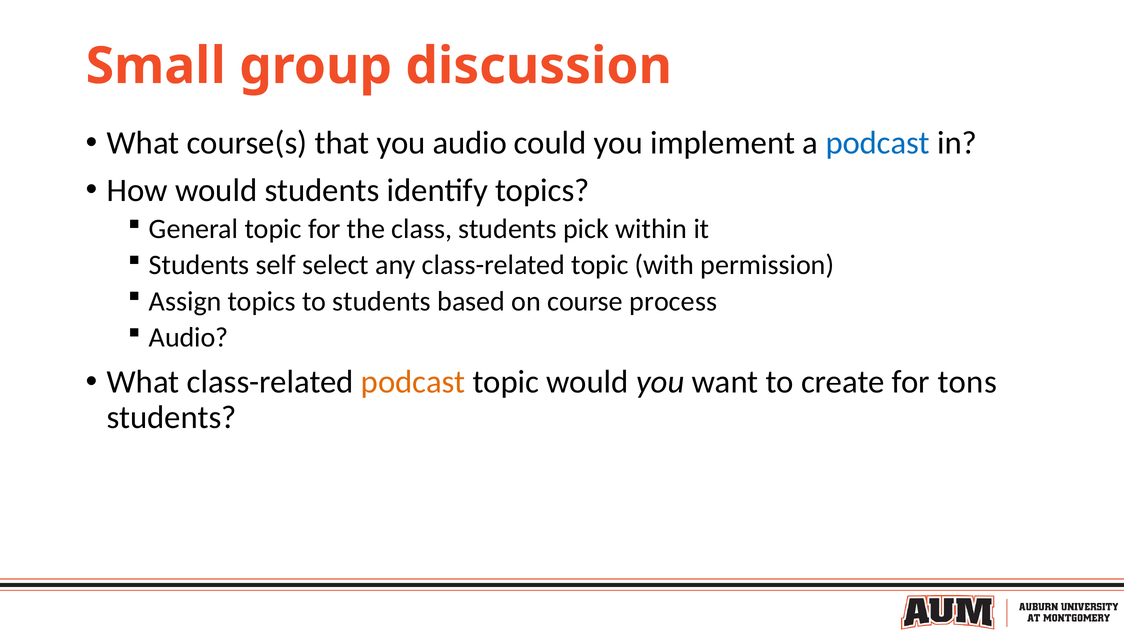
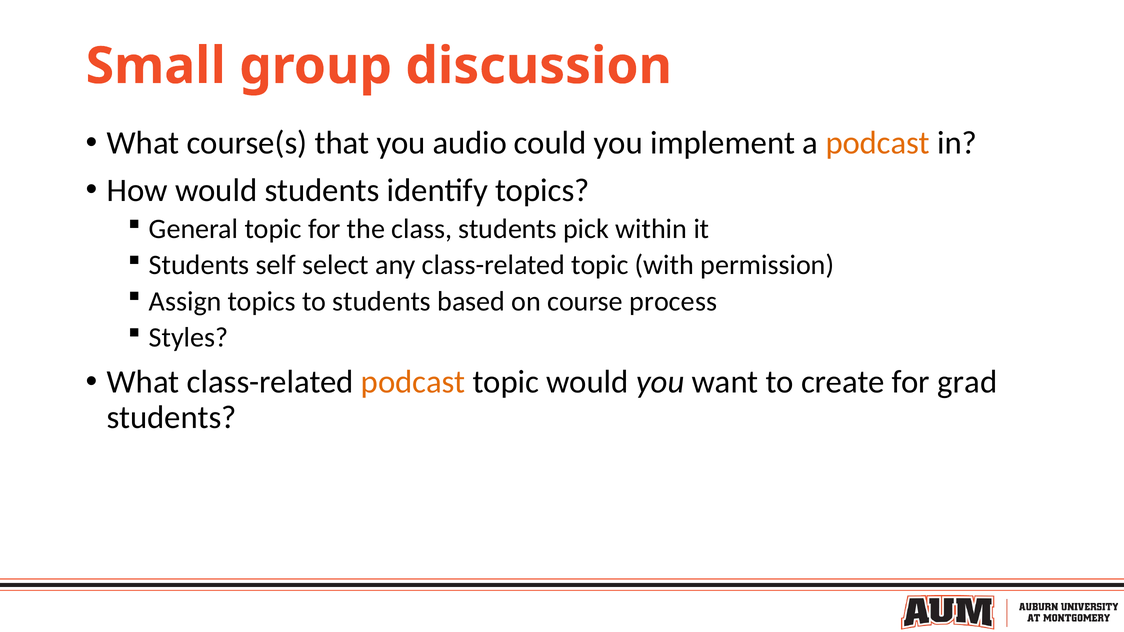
podcast at (878, 143) colour: blue -> orange
Audio at (189, 338): Audio -> Styles
tons: tons -> grad
